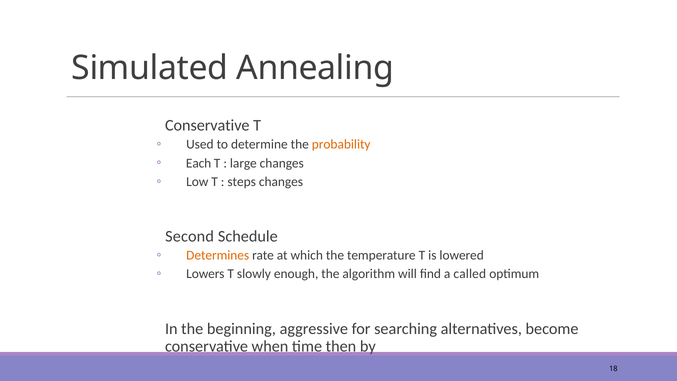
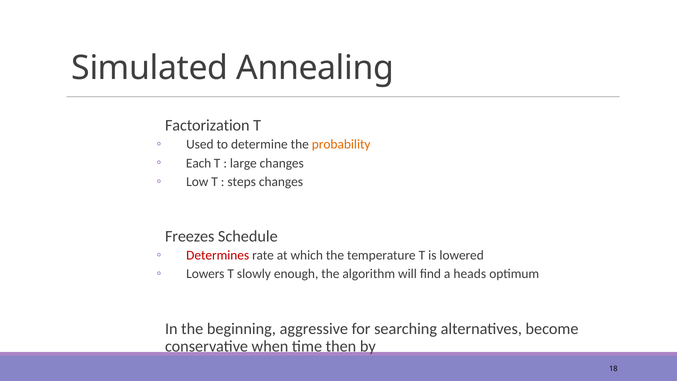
Conservative at (207, 125): Conservative -> Factorization
Second: Second -> Freezes
Determines colour: orange -> red
called: called -> heads
